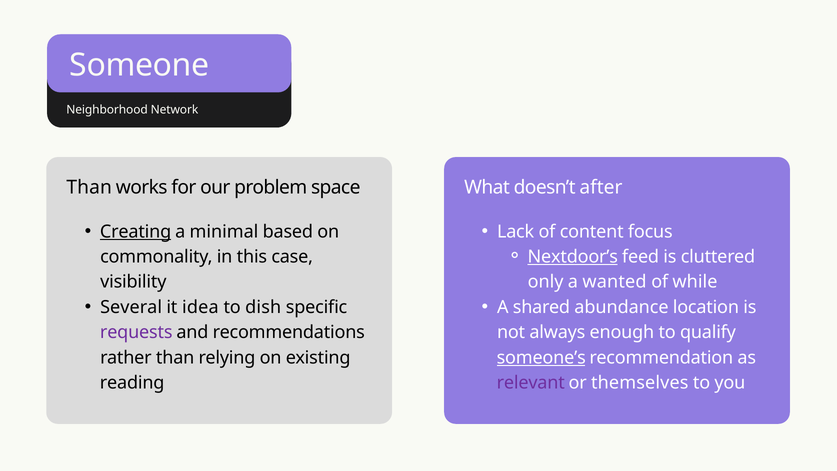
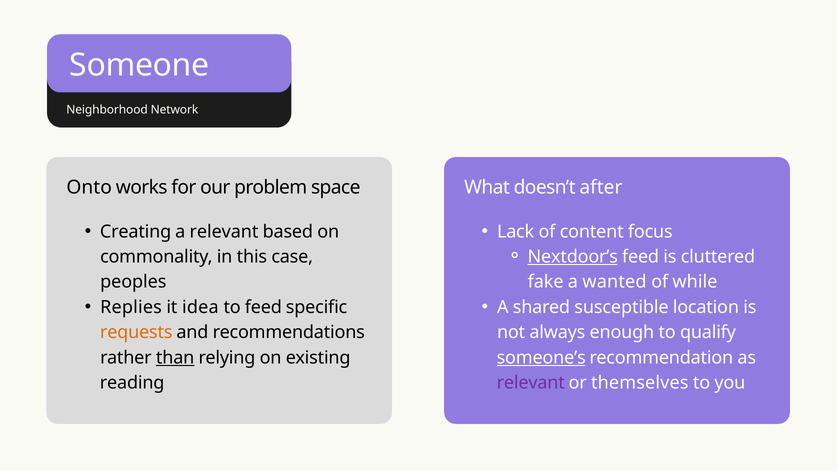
Than at (89, 187): Than -> Onto
Creating underline: present -> none
a minimal: minimal -> relevant
visibility: visibility -> peoples
only: only -> fake
Several: Several -> Replies
to dish: dish -> feed
abundance: abundance -> susceptible
requests colour: purple -> orange
than at (175, 358) underline: none -> present
